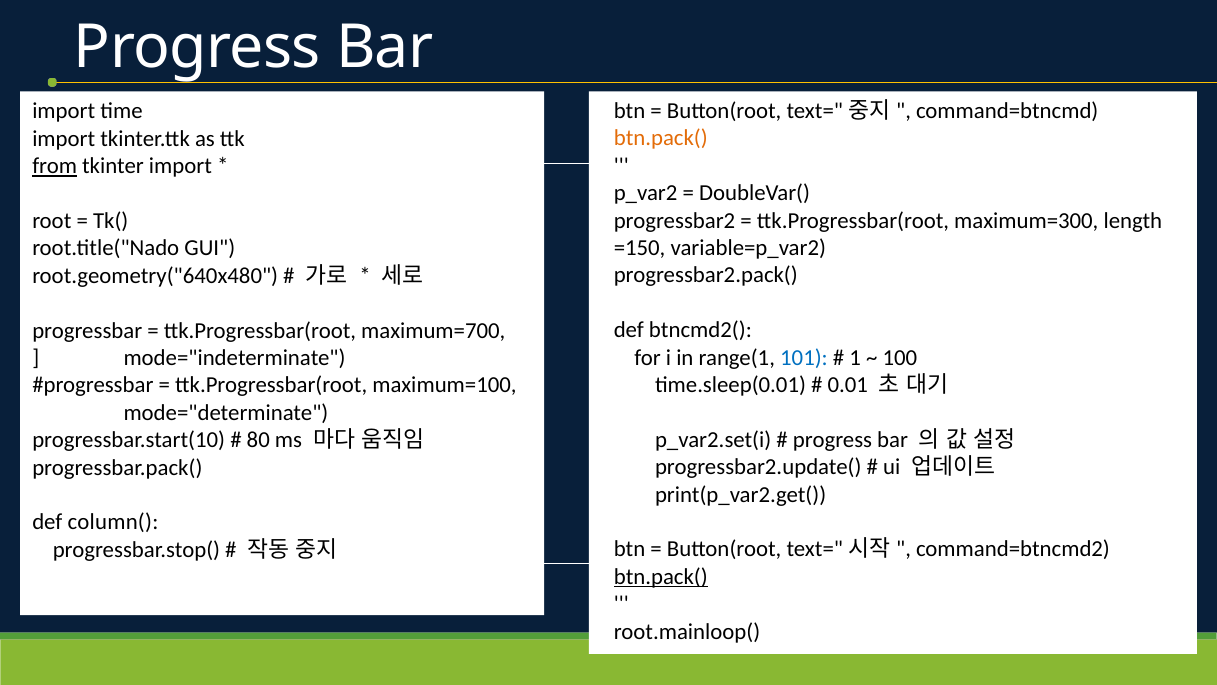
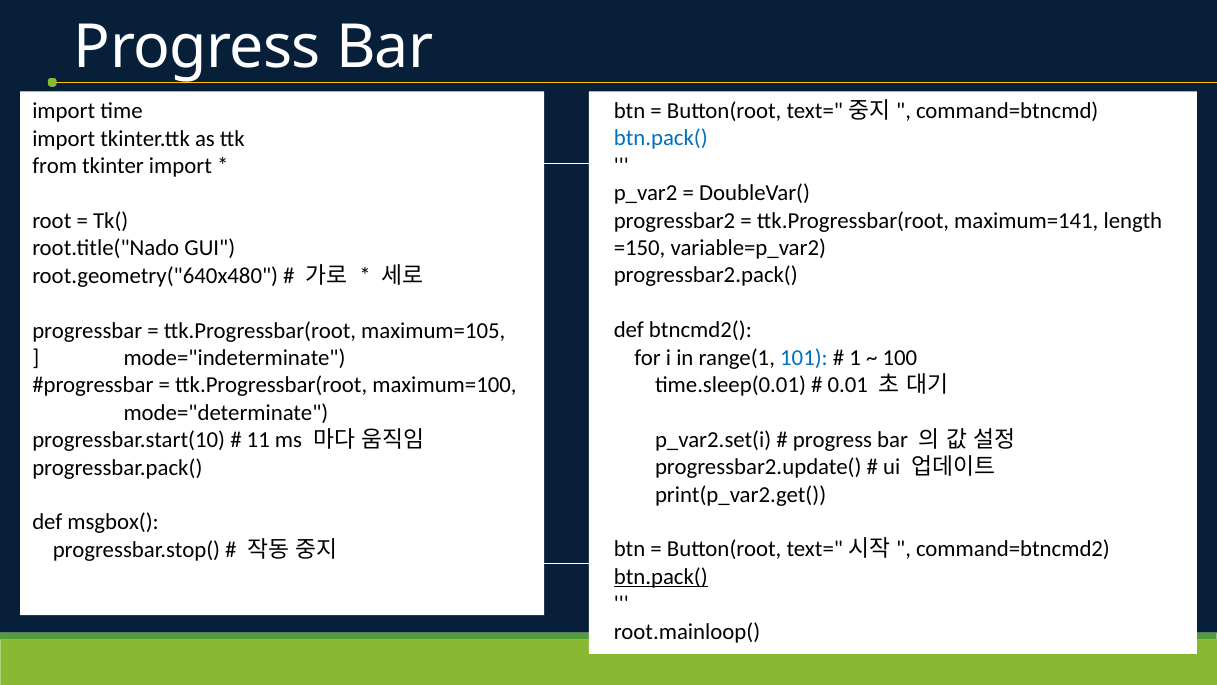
btn.pack( at (661, 138) colour: orange -> blue
from underline: present -> none
maximum=300: maximum=300 -> maximum=141
maximum=700: maximum=700 -> maximum=105
80: 80 -> 11
column(: column( -> msgbox(
